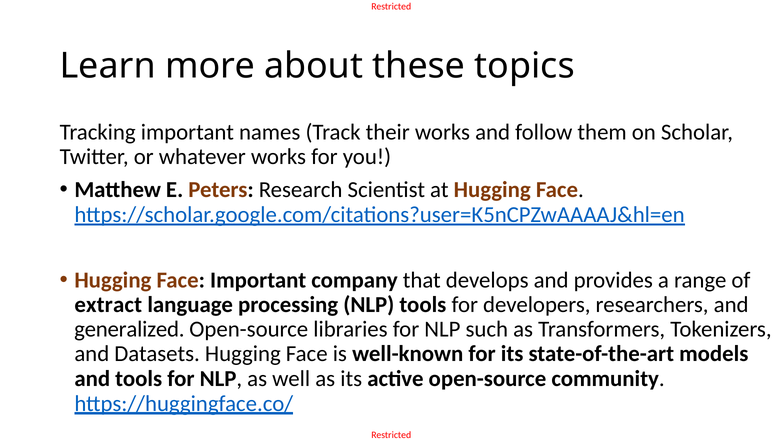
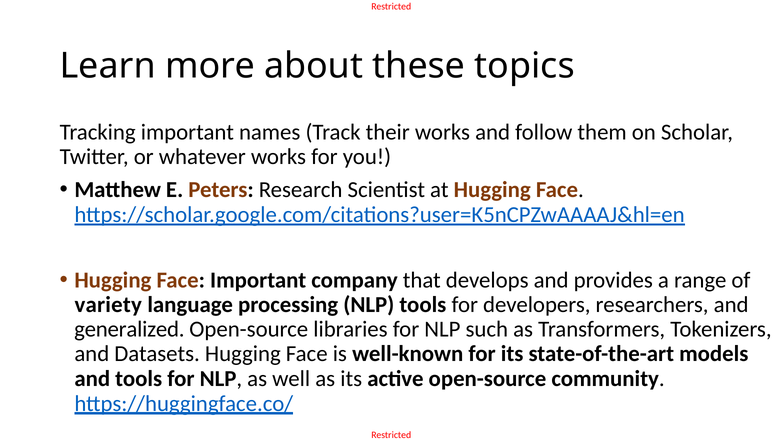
extract: extract -> variety
